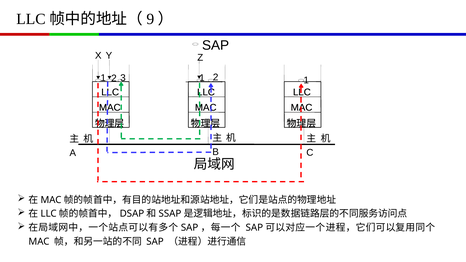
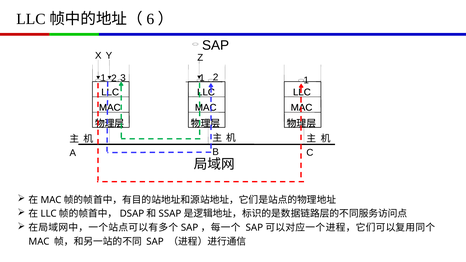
9: 9 -> 6
